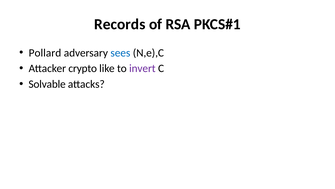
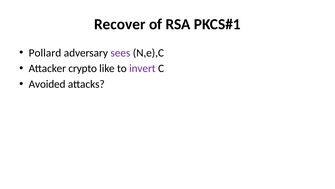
Records: Records -> Recover
sees colour: blue -> purple
Solvable: Solvable -> Avoided
